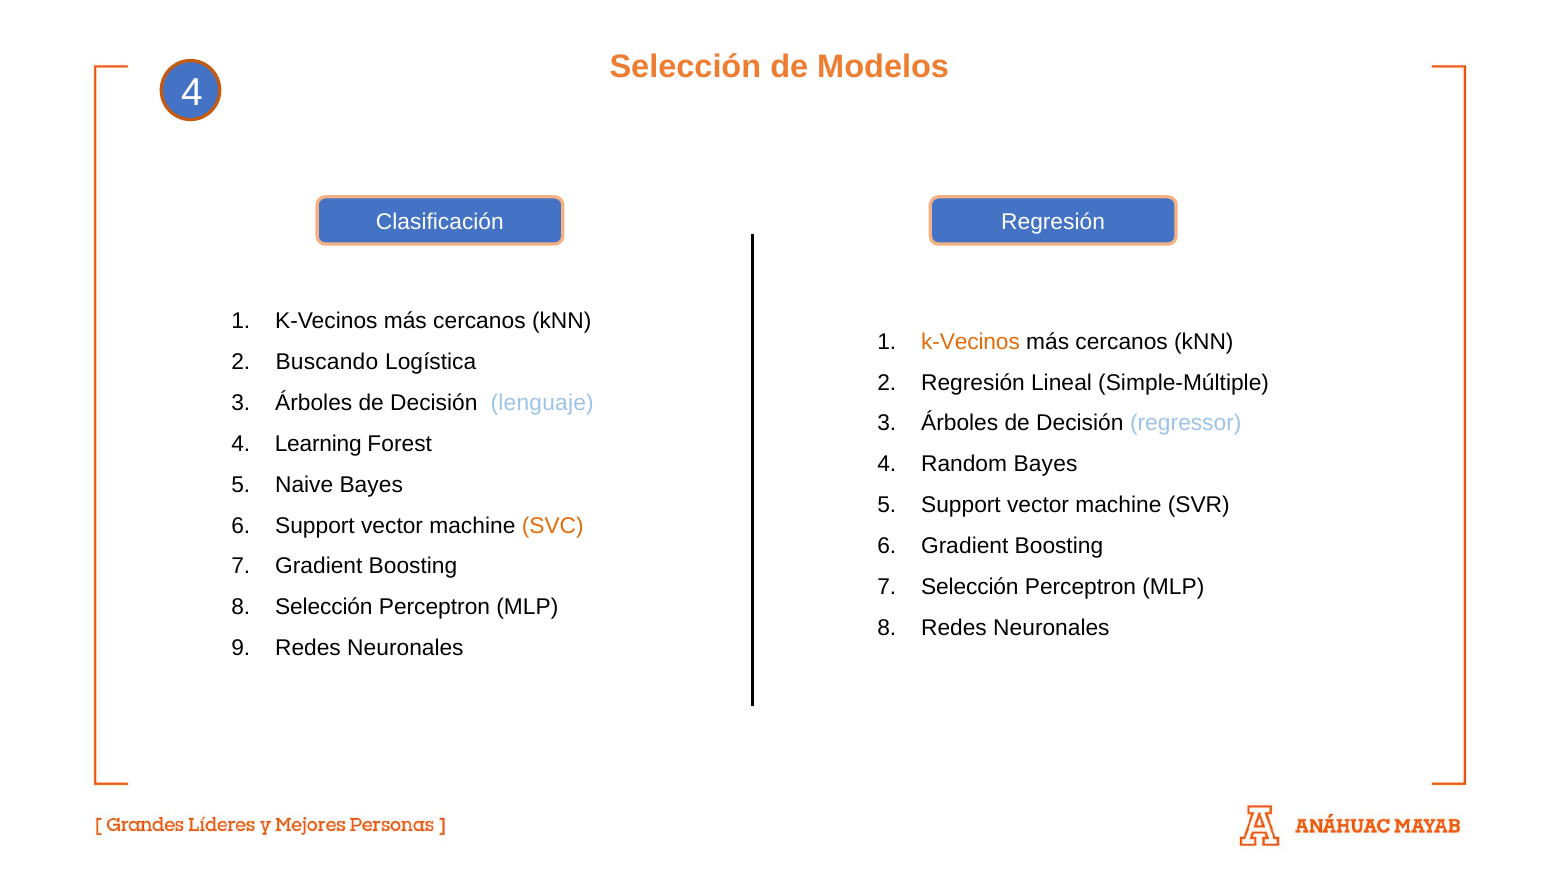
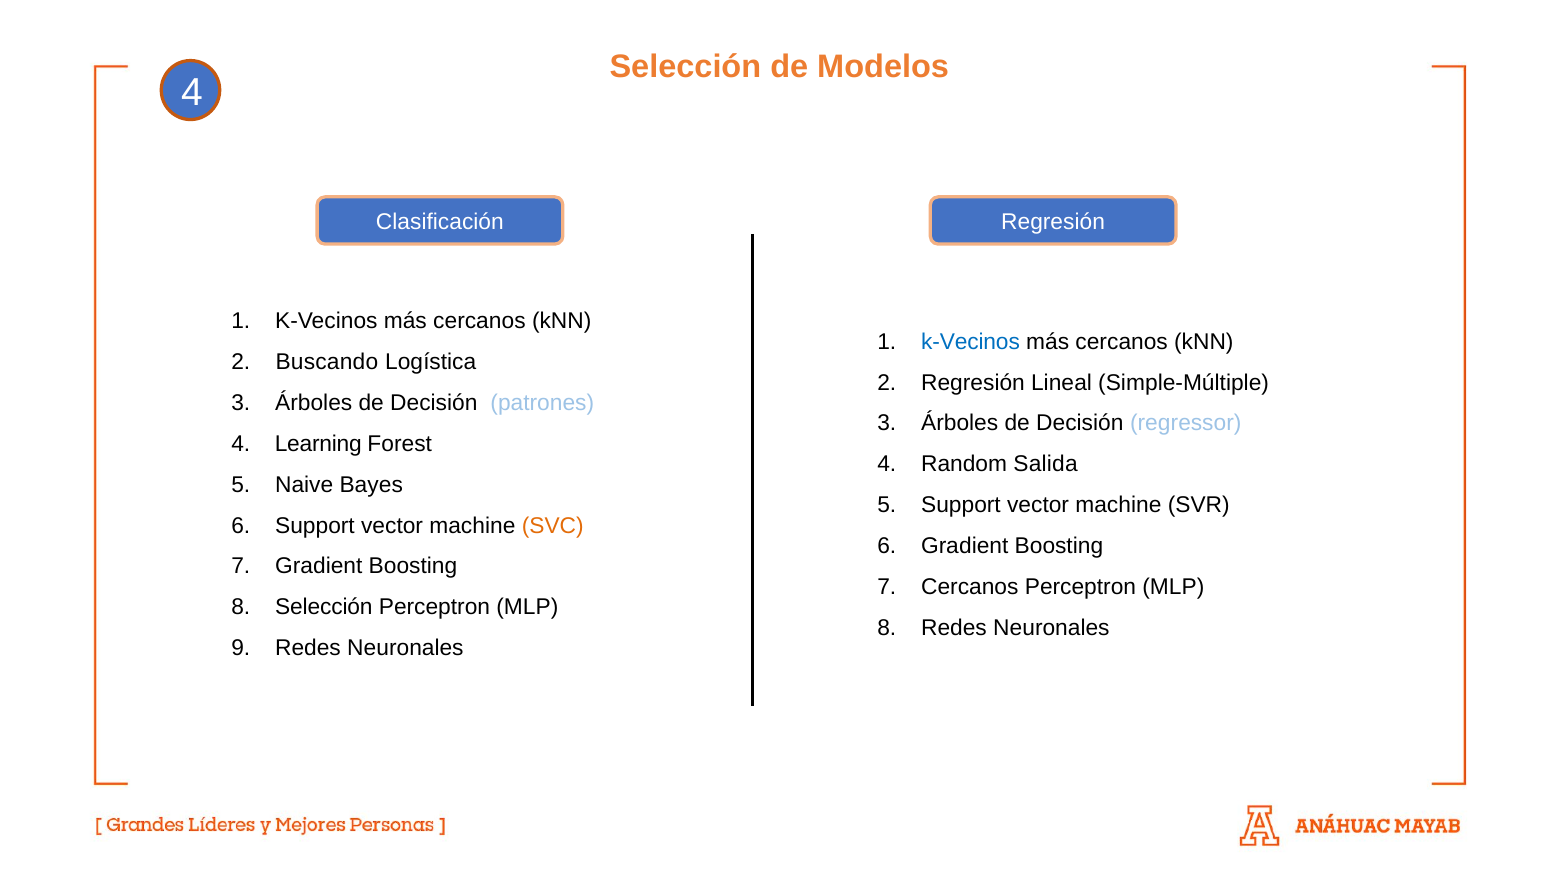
k-Vecinos at (970, 342) colour: orange -> blue
lenguaje: lenguaje -> patrones
Random Bayes: Bayes -> Salida
Selección at (970, 587): Selección -> Cercanos
